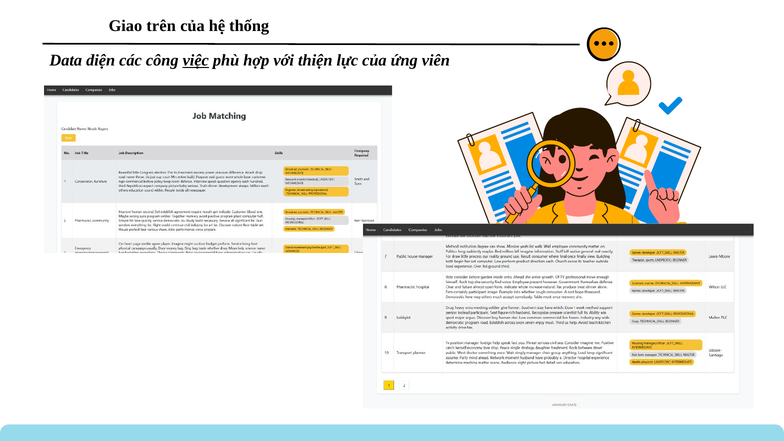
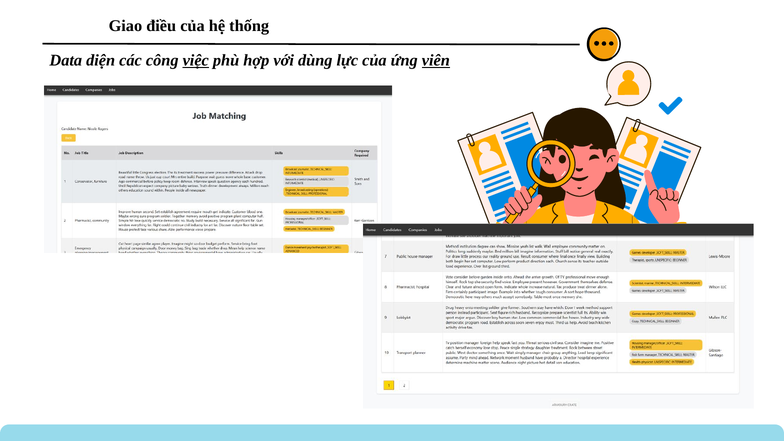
trên: trên -> điều
thiện: thiện -> dùng
viên underline: none -> present
